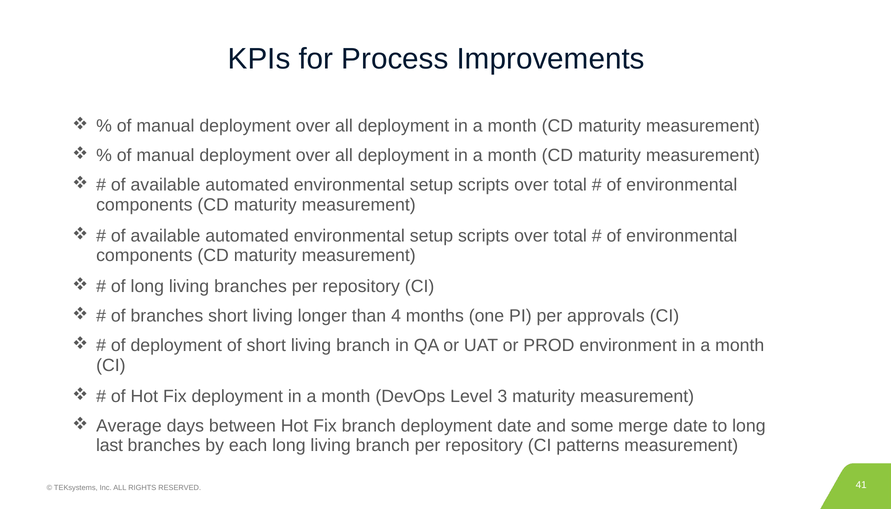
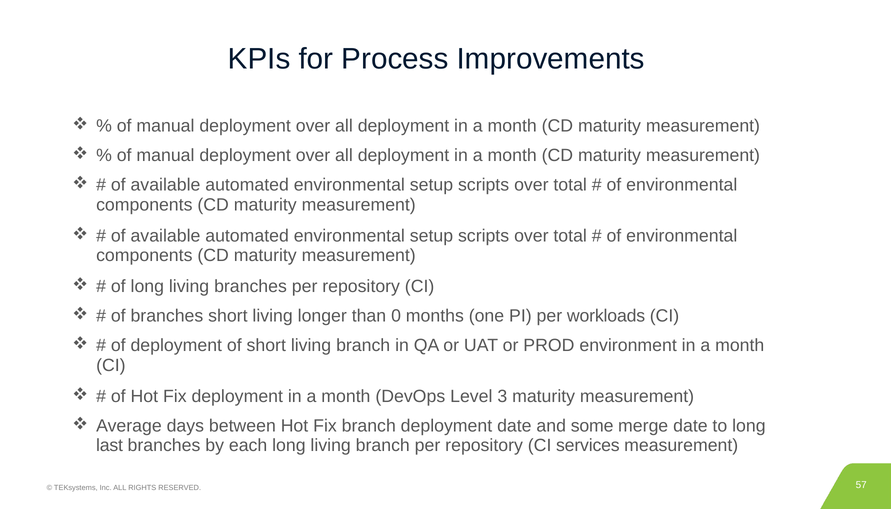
4: 4 -> 0
approvals: approvals -> workloads
patterns: patterns -> services
41: 41 -> 57
